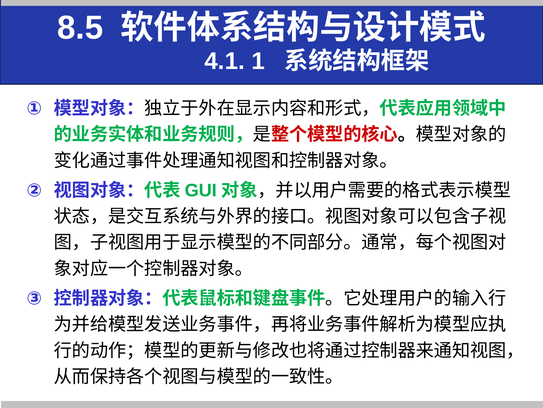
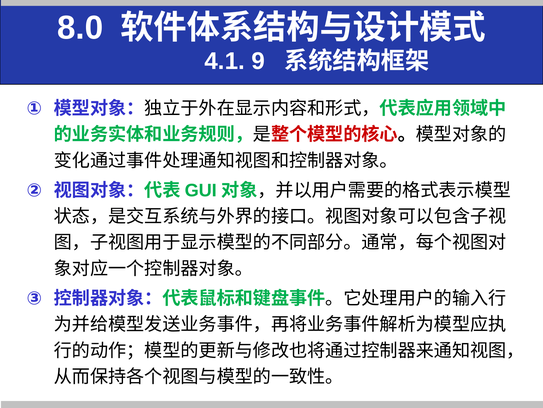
8.5: 8.5 -> 8.0
1: 1 -> 9
